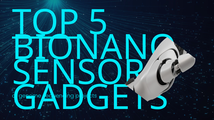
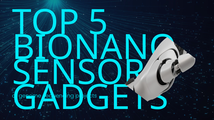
TOP underline: present -> none
